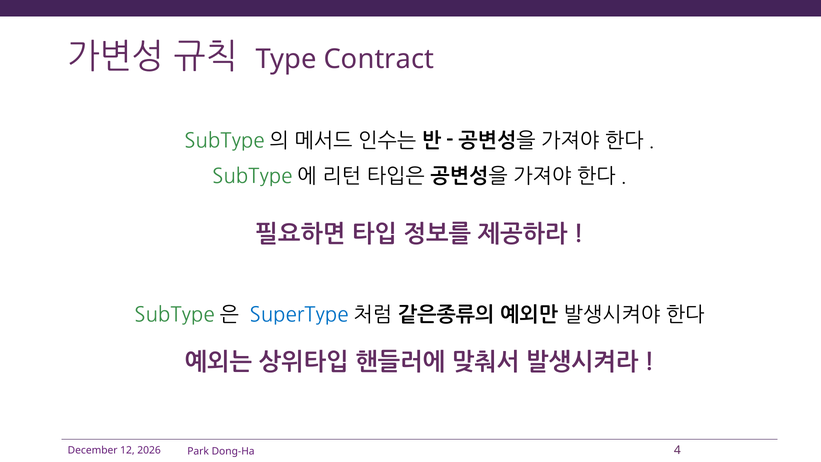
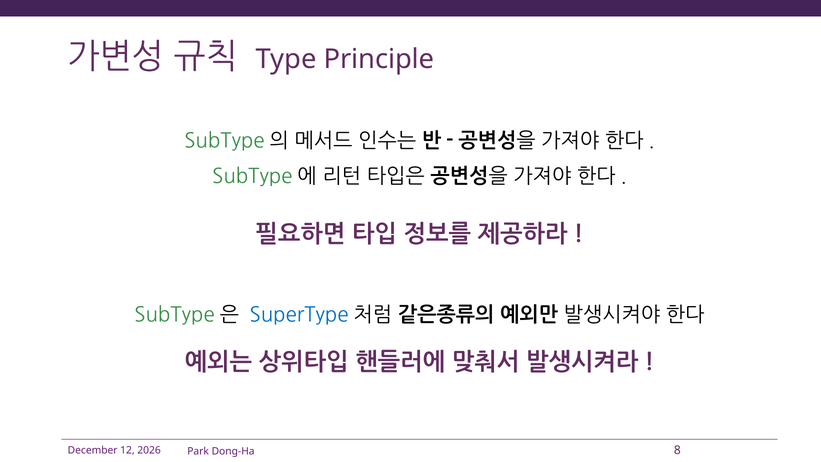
Contract: Contract -> Principle
4: 4 -> 8
